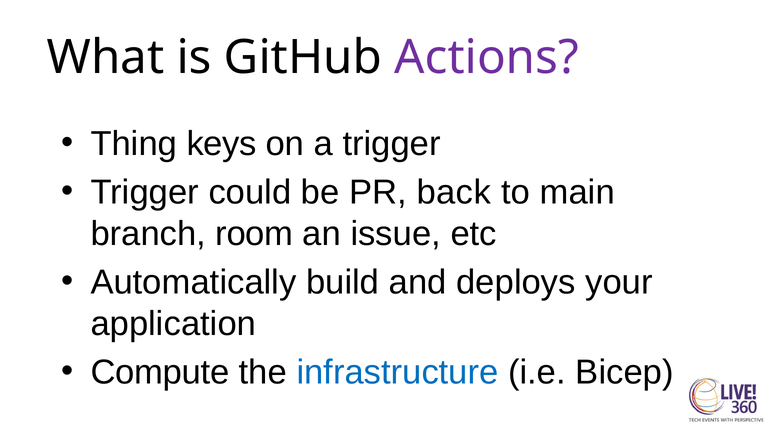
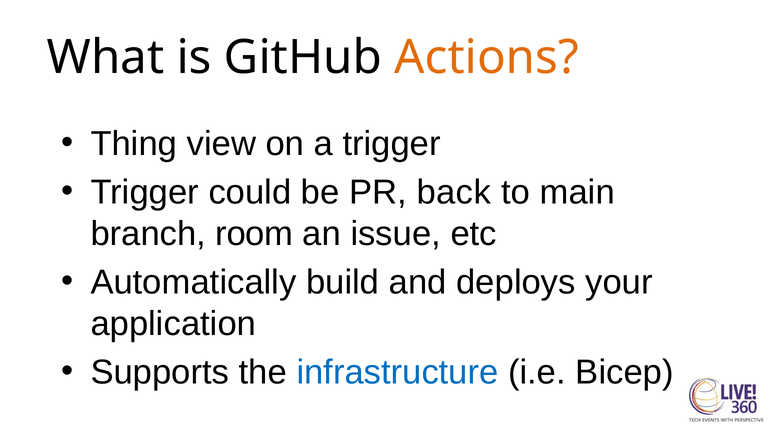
Actions colour: purple -> orange
keys: keys -> view
Compute: Compute -> Supports
